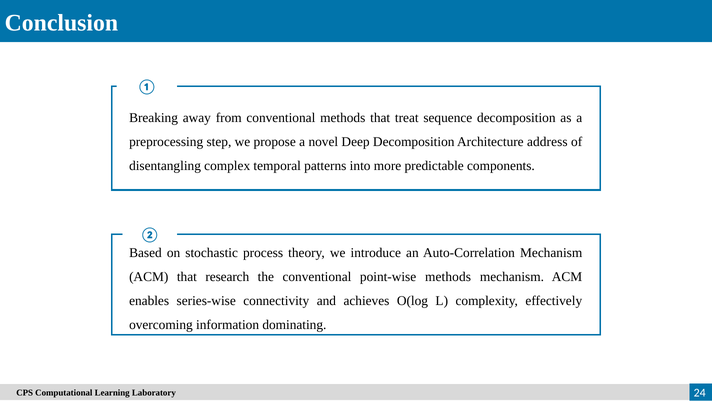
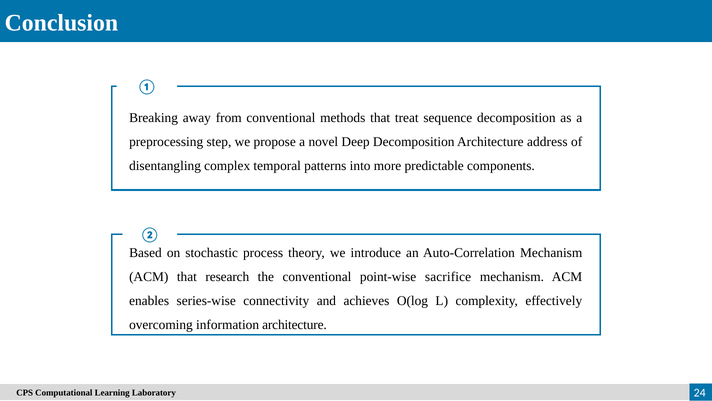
point-wise methods: methods -> sacrifice
information dominating: dominating -> architecture
